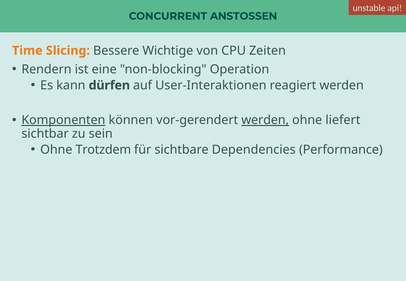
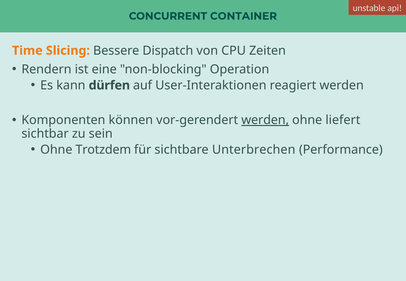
ANSTOSSEN: ANSTOSSEN -> CONTAINER
Wichtige: Wichtige -> Dispatch
Komponenten underline: present -> none
Dependencies: Dependencies -> Unterbrechen
